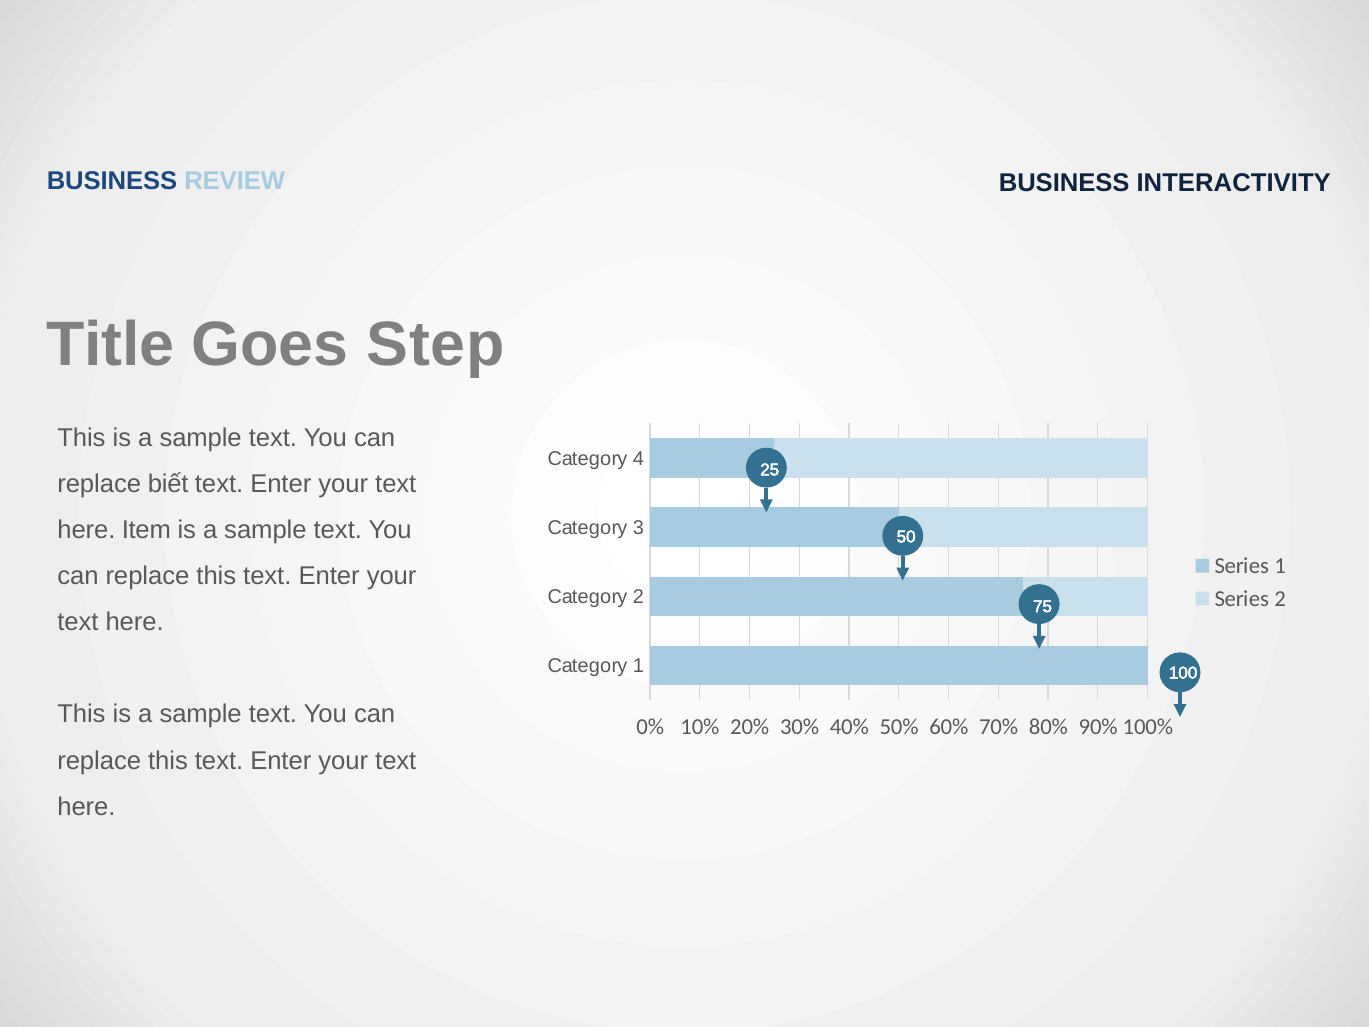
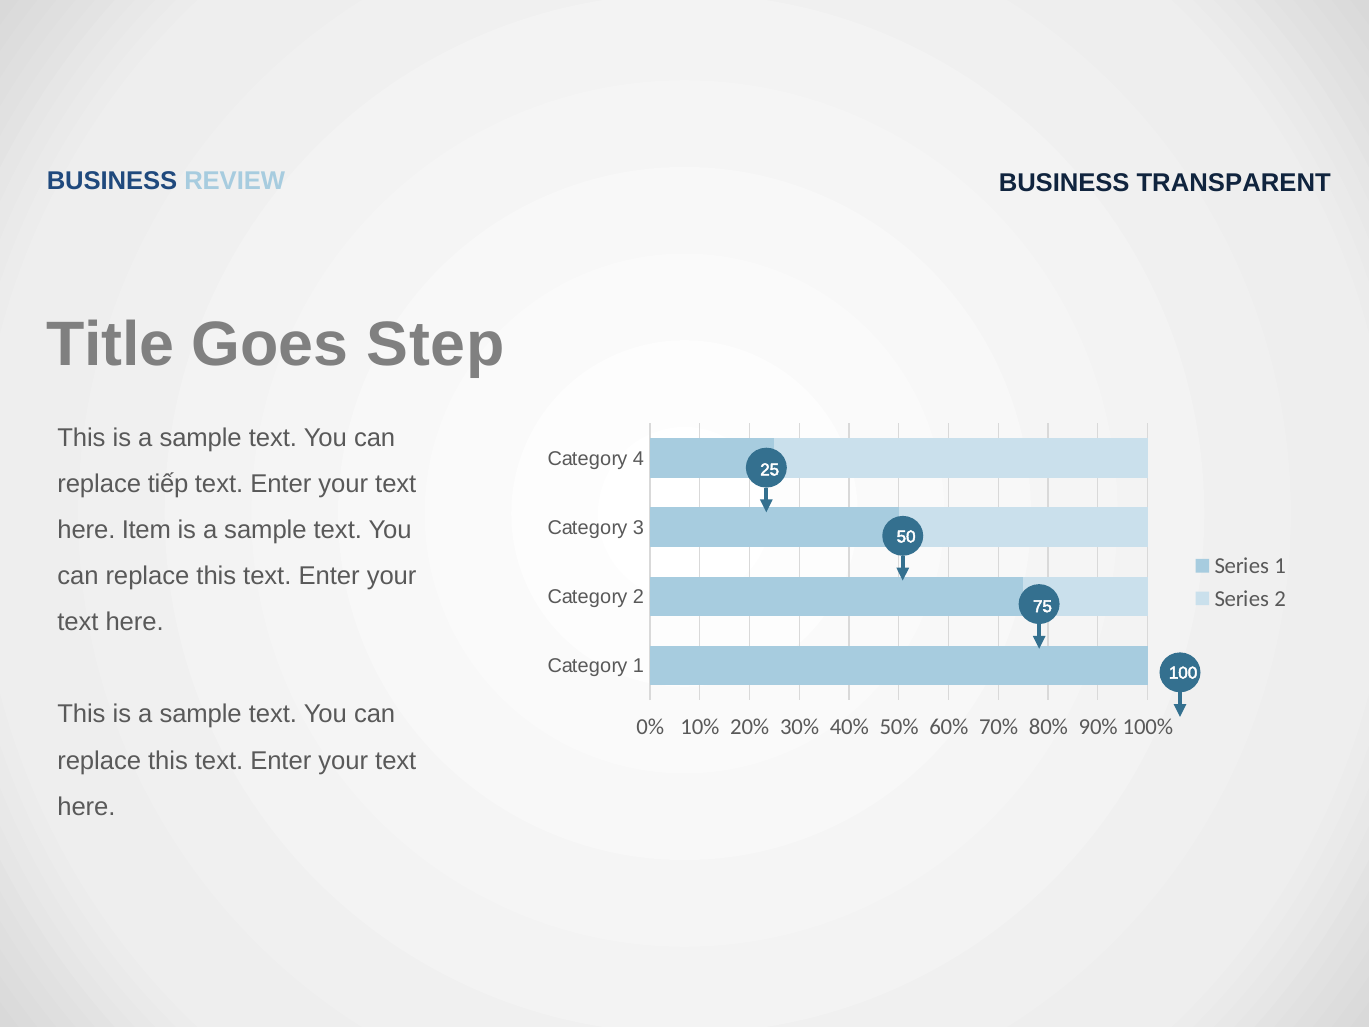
INTERACTIVITY: INTERACTIVITY -> TRANSPARENT
biết: biết -> tiếp
